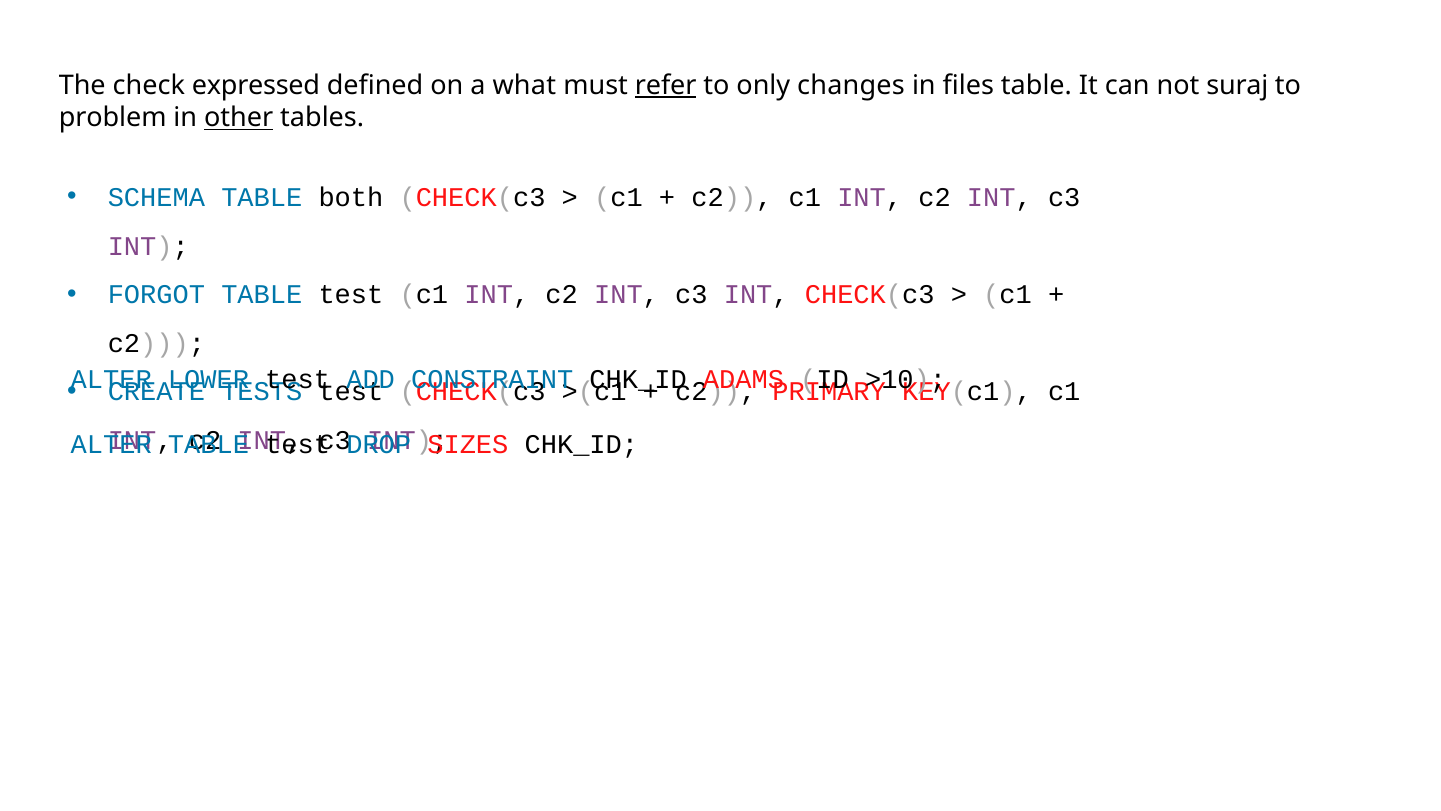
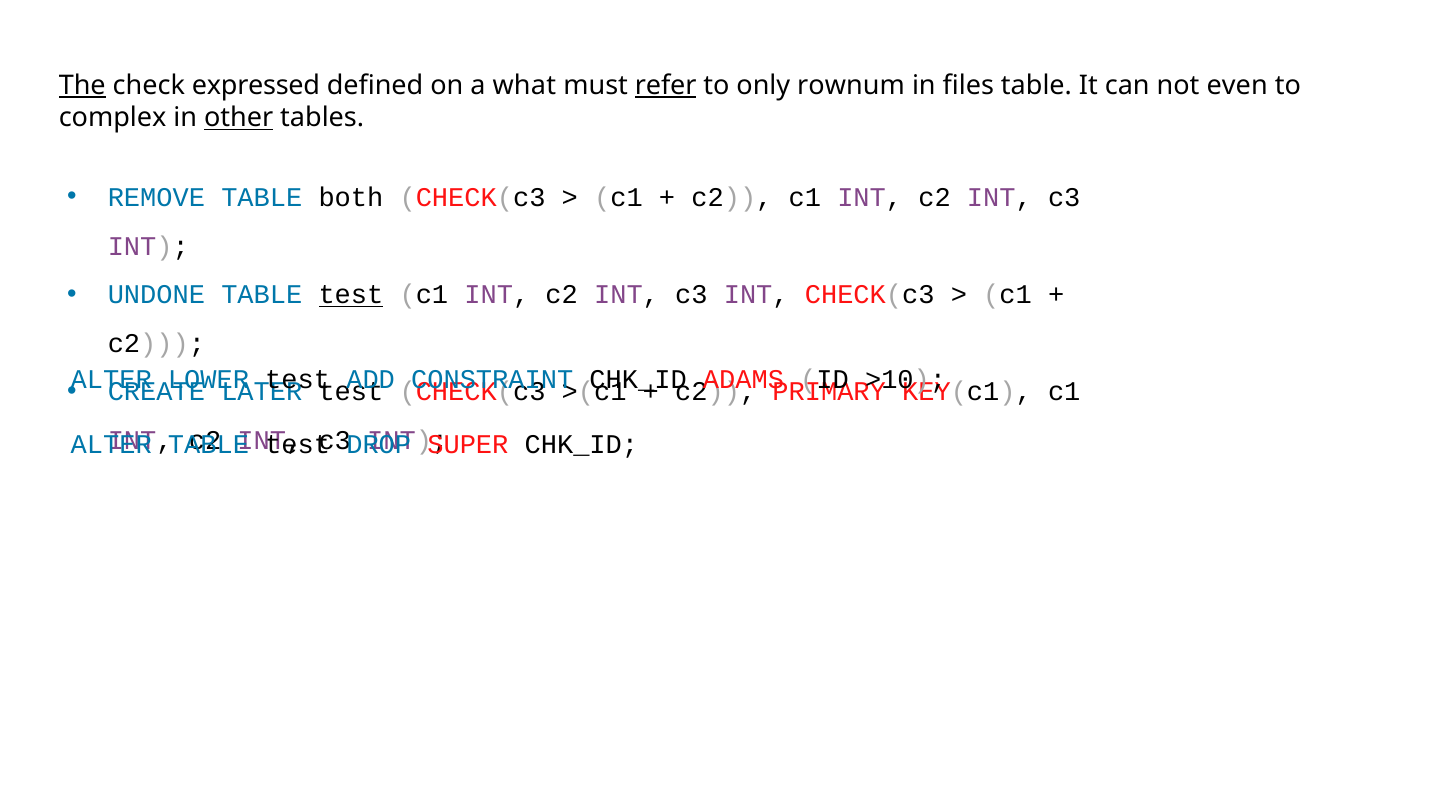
The underline: none -> present
changes: changes -> rownum
suraj: suraj -> even
problem: problem -> complex
SCHEMA: SCHEMA -> REMOVE
FORGOT: FORGOT -> UNDONE
test at (351, 295) underline: none -> present
TESTS: TESTS -> LATER
SIZES: SIZES -> SUPER
